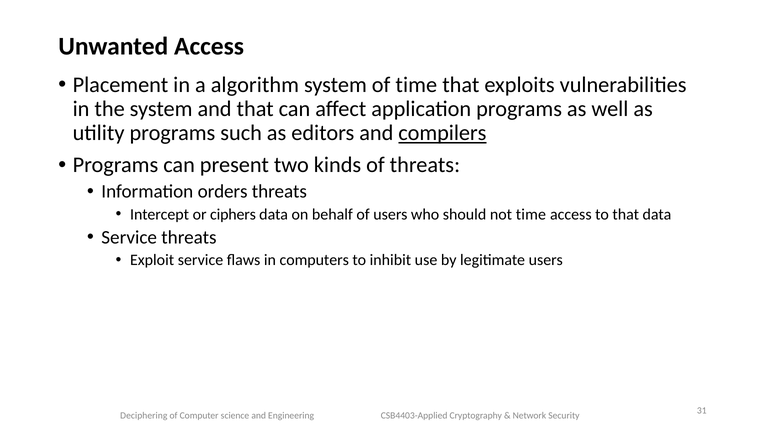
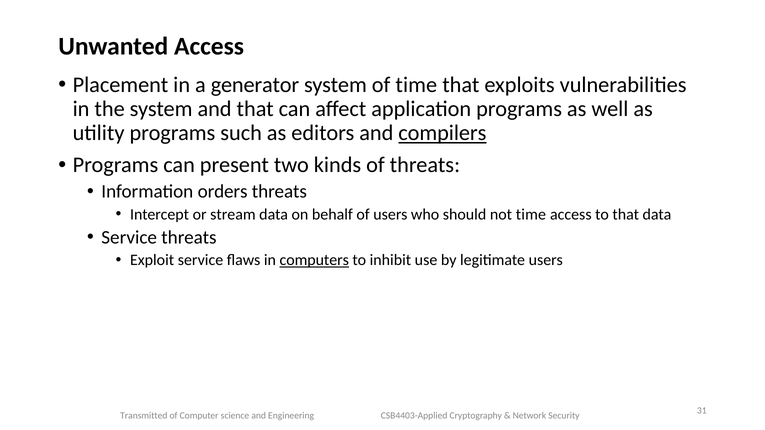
algorithm: algorithm -> generator
ciphers: ciphers -> stream
computers underline: none -> present
Deciphering: Deciphering -> Transmitted
